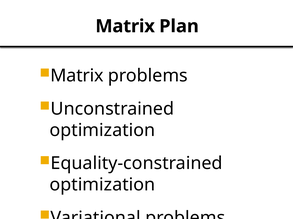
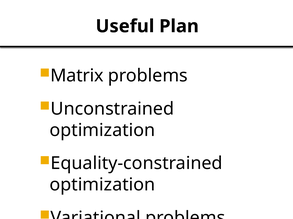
Matrix at (125, 26): Matrix -> Useful
